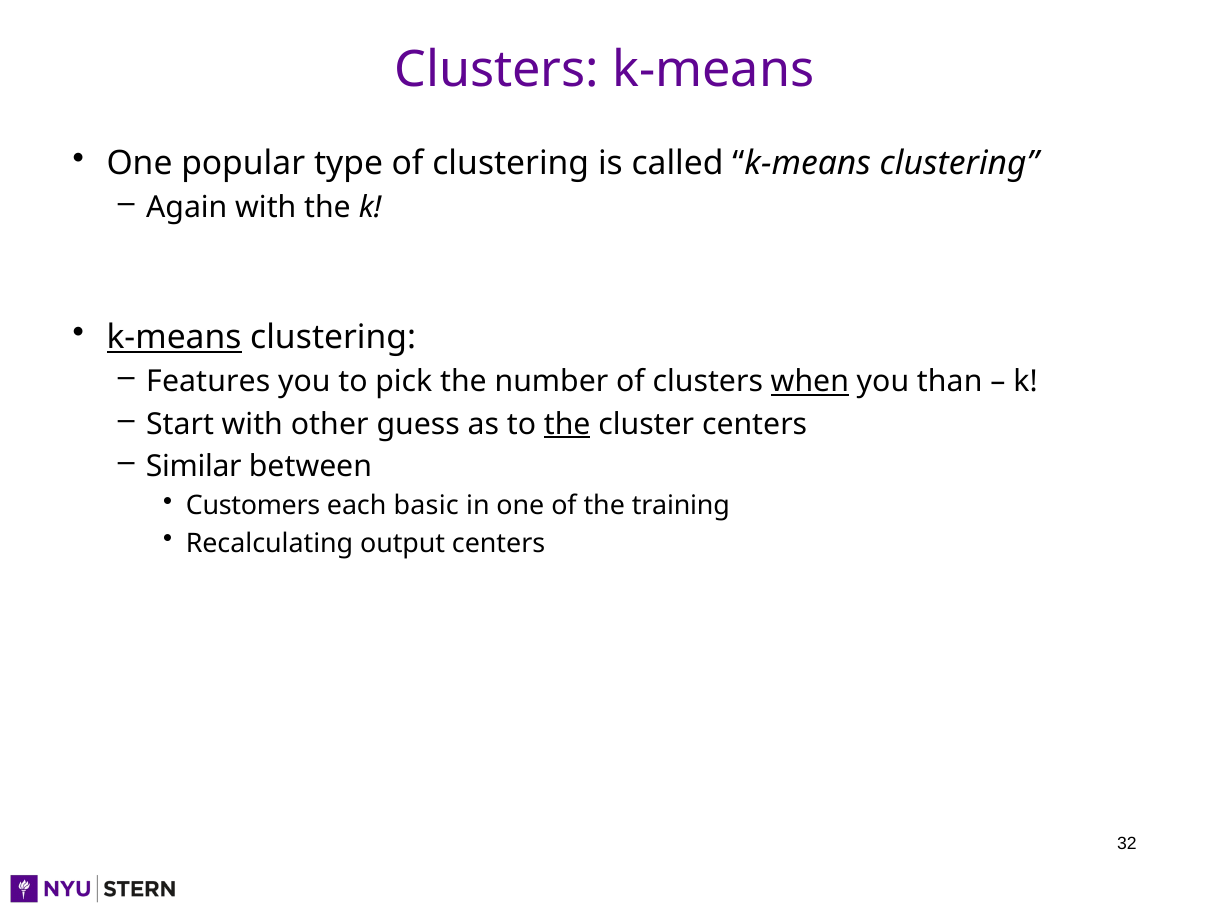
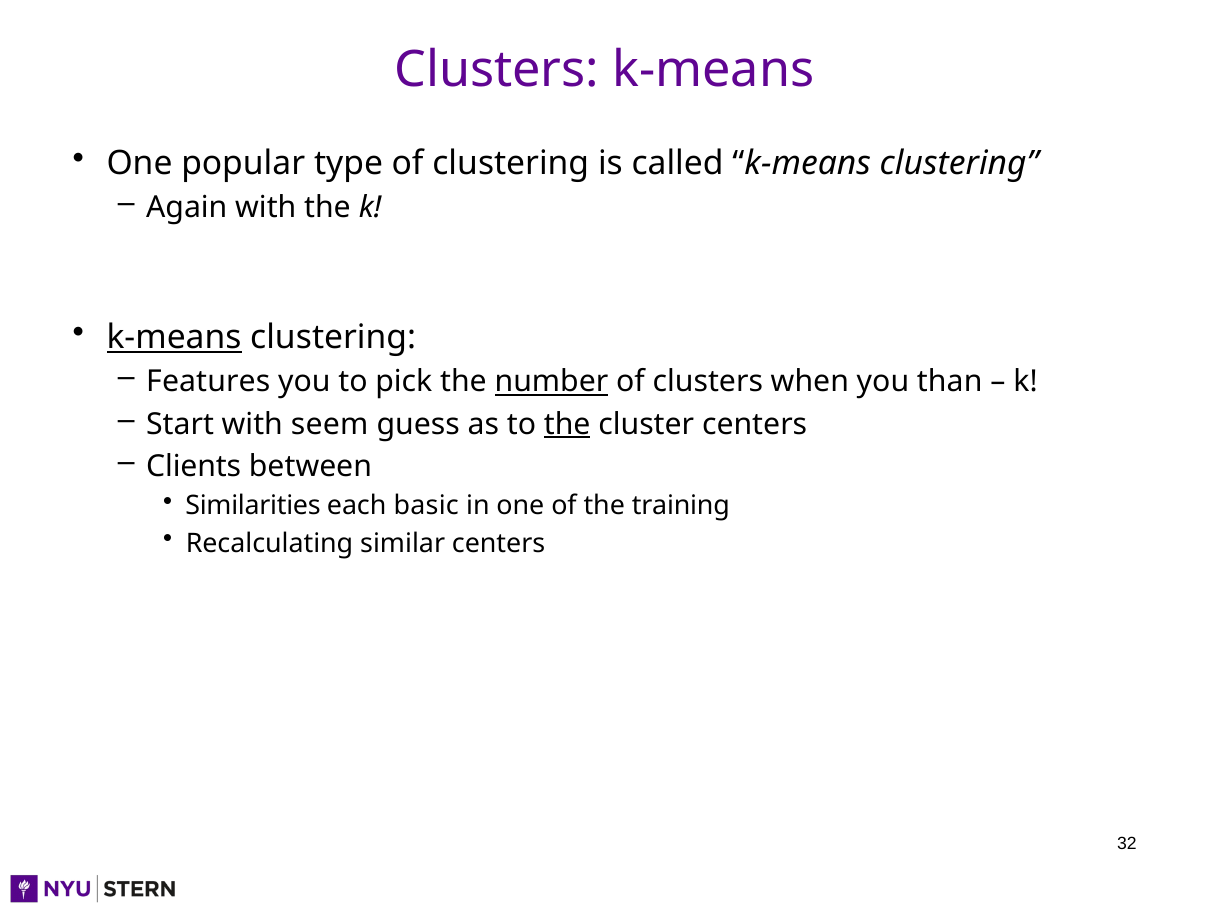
number underline: none -> present
when underline: present -> none
other: other -> seem
Similar: Similar -> Clients
Customers: Customers -> Similarities
output: output -> similar
